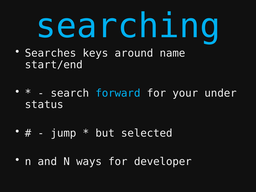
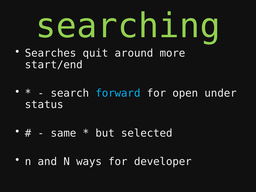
searching colour: light blue -> light green
keys: keys -> quit
name: name -> more
your: your -> open
jump: jump -> same
